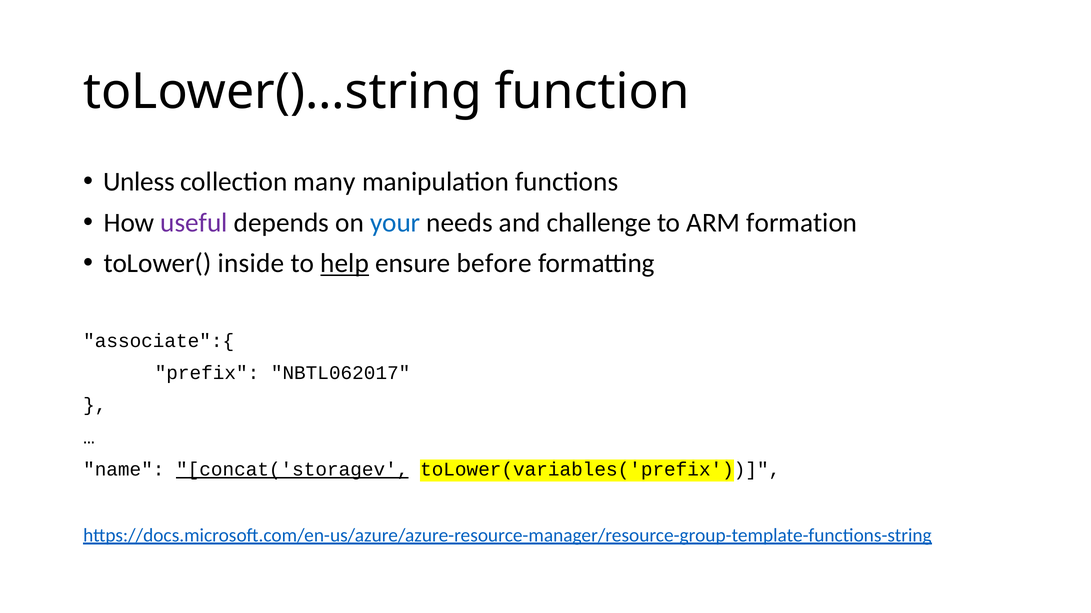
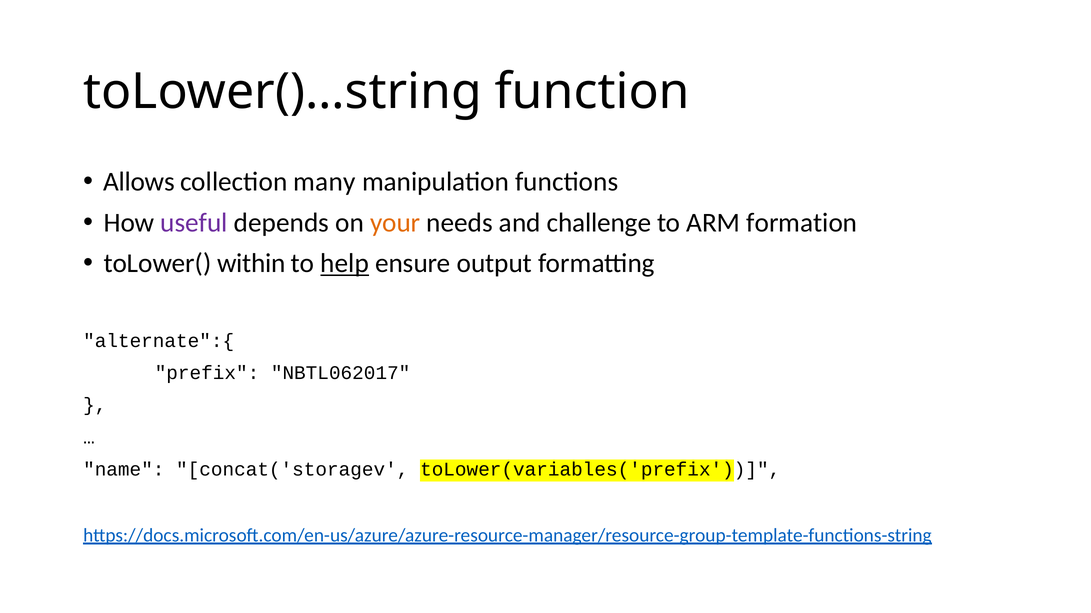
Unless: Unless -> Allows
your colour: blue -> orange
inside: inside -> within
before: before -> output
associate":{: associate":{ -> alternate":{
concat('storagev underline: present -> none
